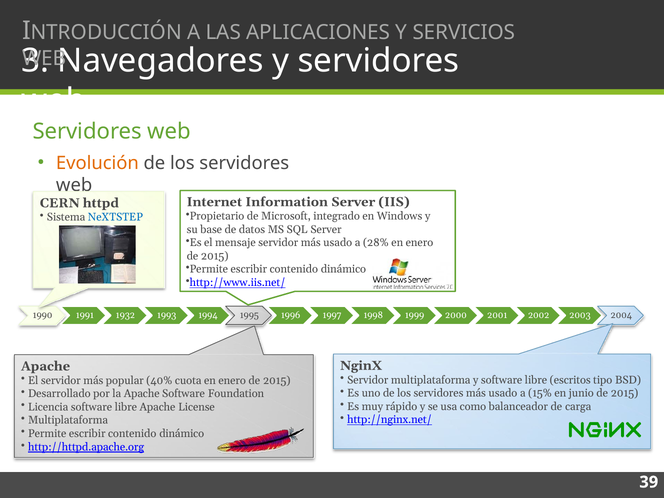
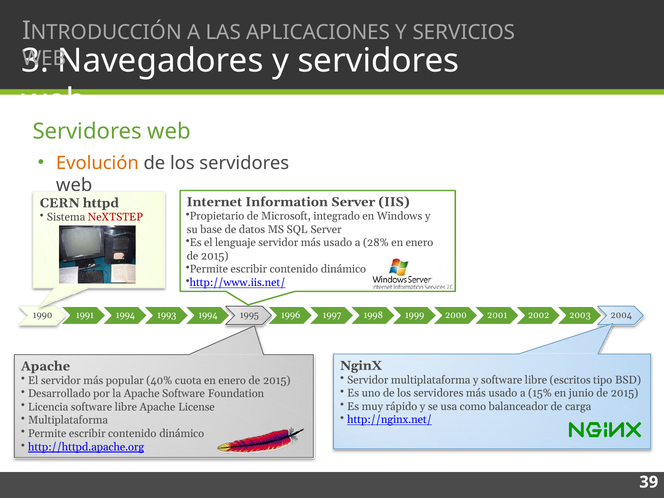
NeXTSTEP colour: blue -> red
mensaje: mensaje -> lenguaje
1991 1932: 1932 -> 1994
